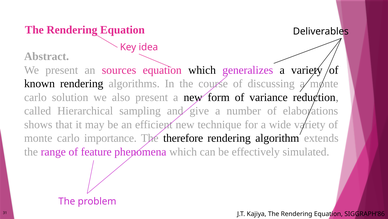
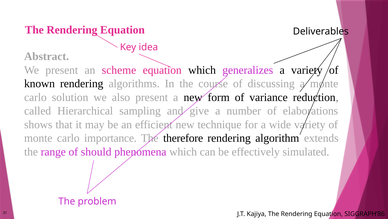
sources: sources -> scheme
feature: feature -> should
